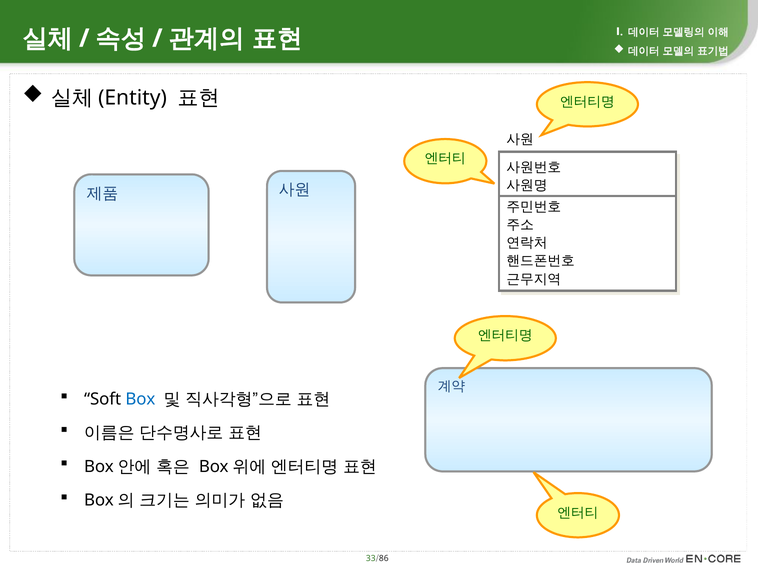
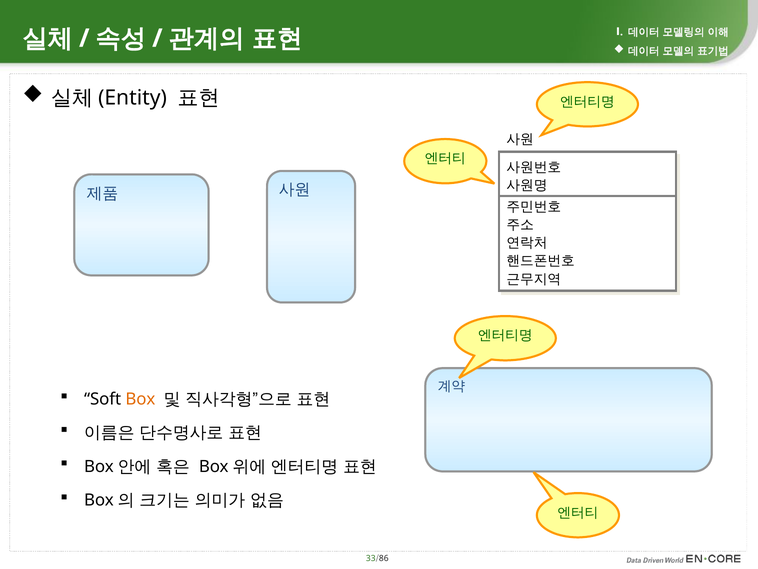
Box colour: blue -> orange
